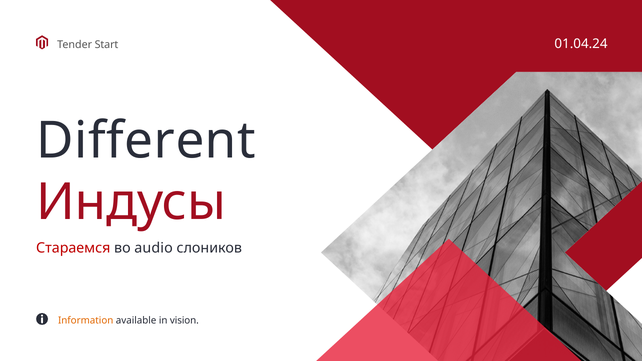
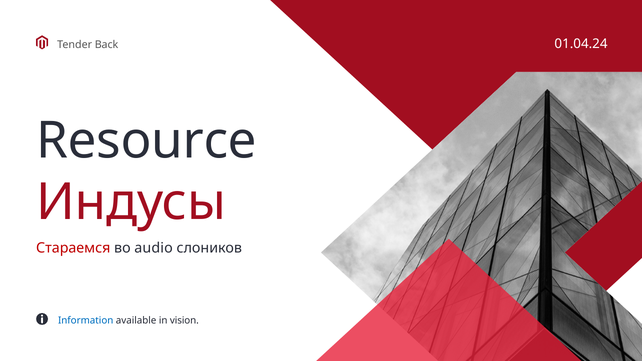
Start: Start -> Back
Different: Different -> Resource
Information colour: orange -> blue
